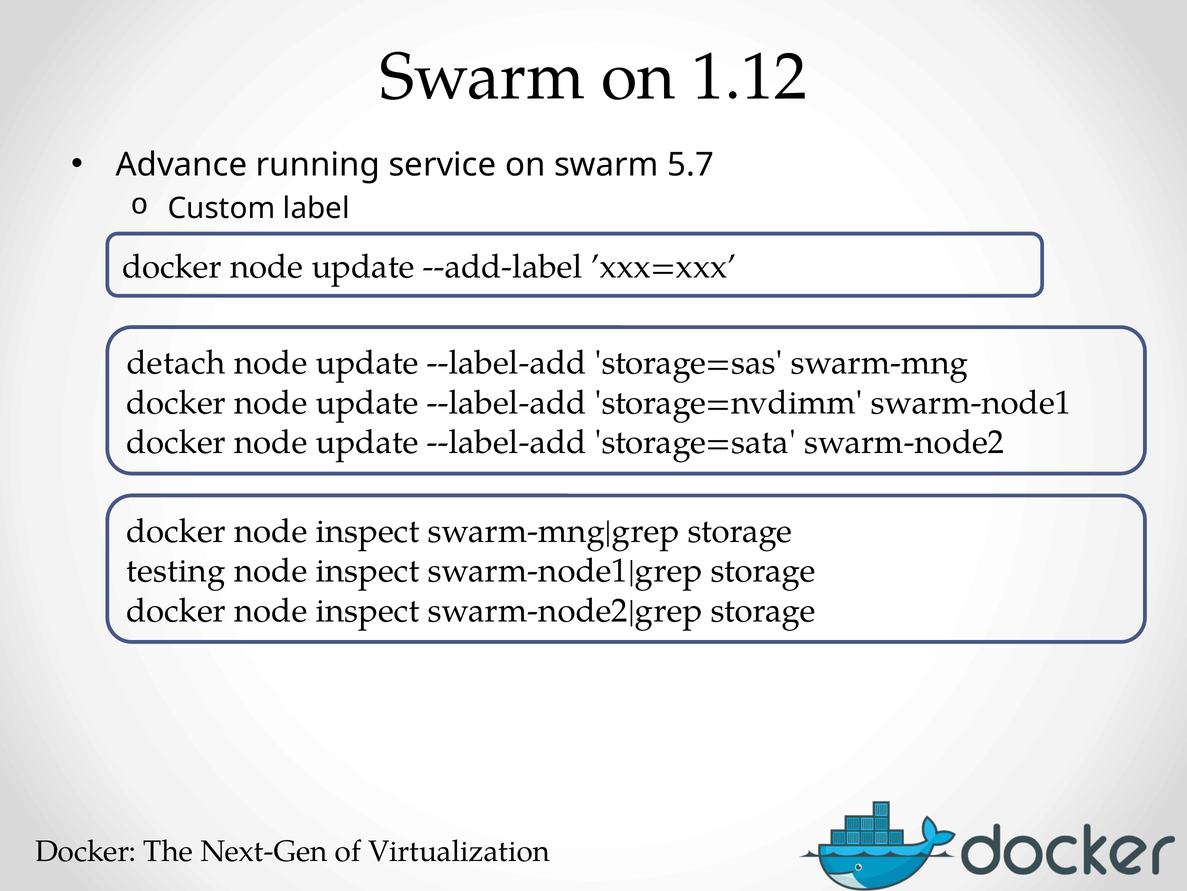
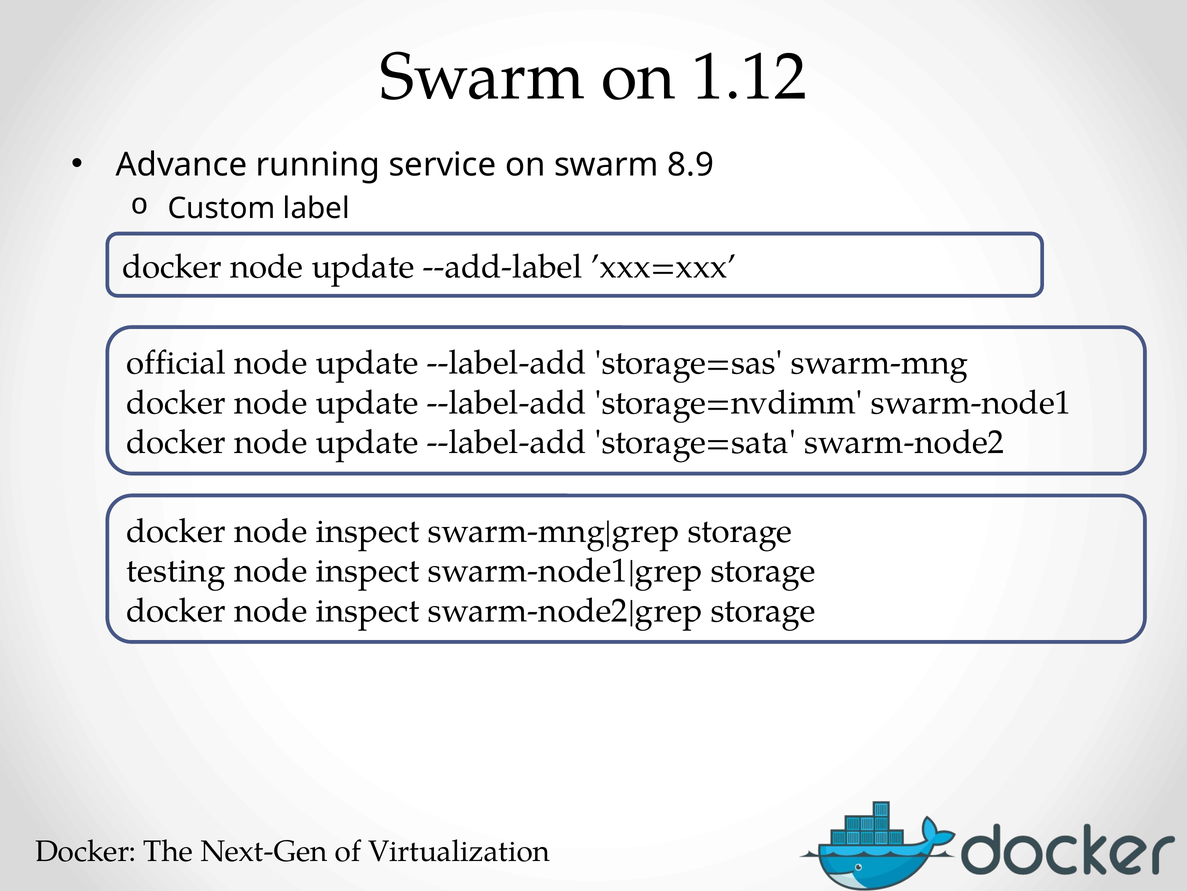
5.7: 5.7 -> 8.9
detach: detach -> official
